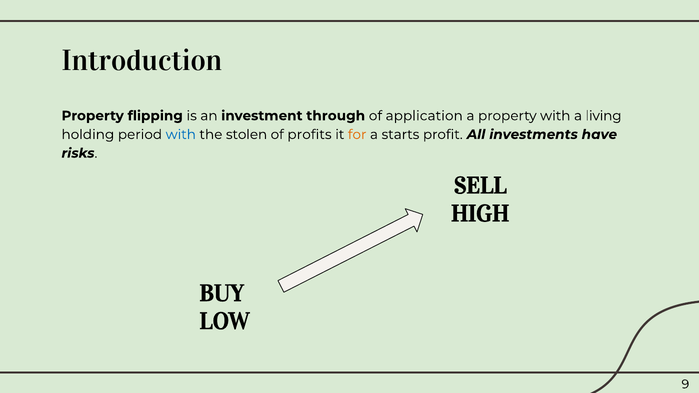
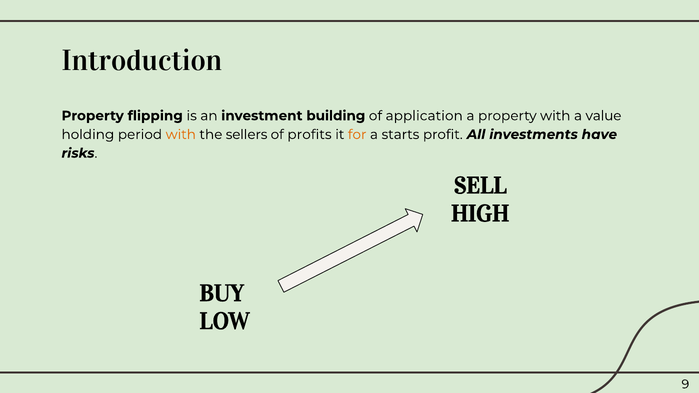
through: through -> building
living: living -> value
with at (181, 135) colour: blue -> orange
stolen: stolen -> sellers
